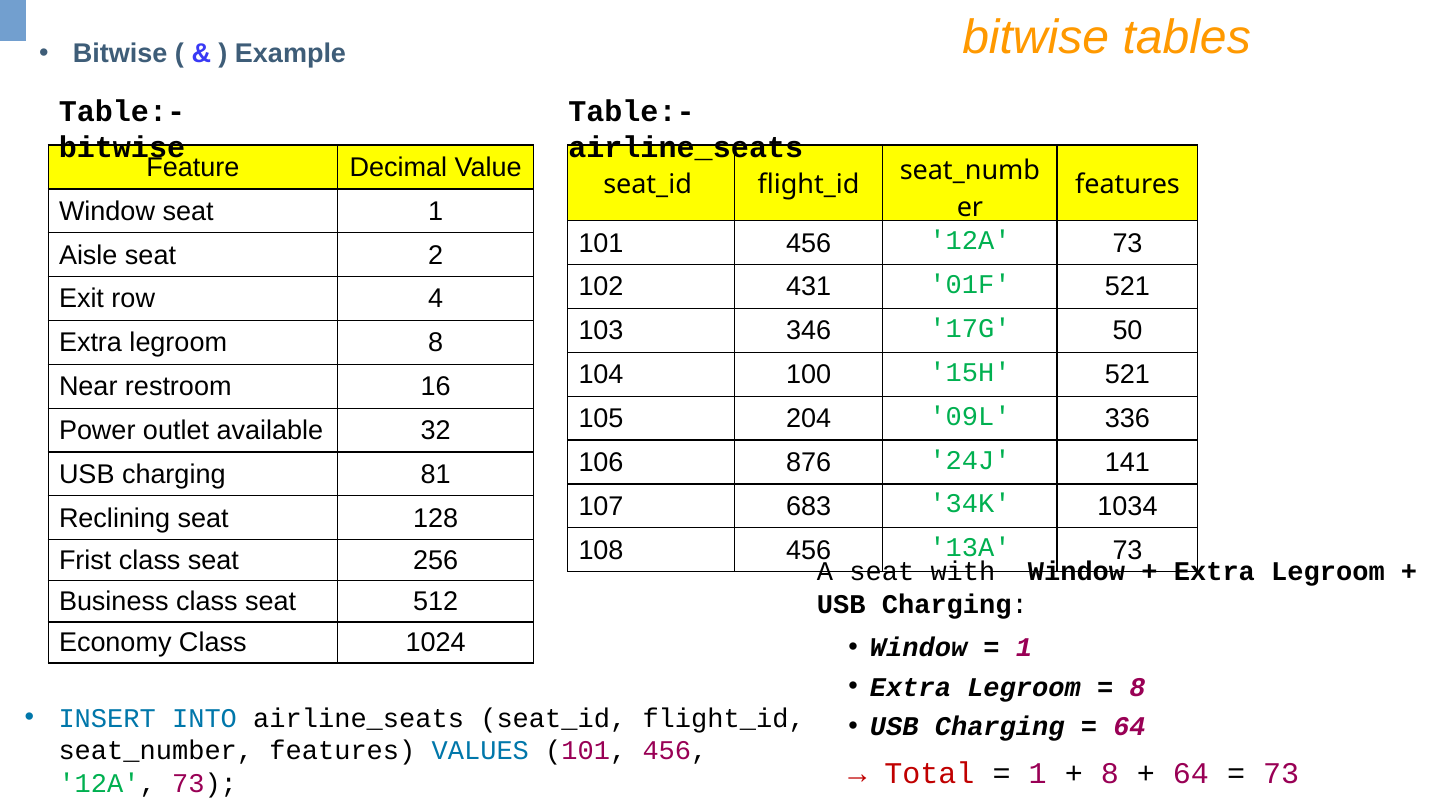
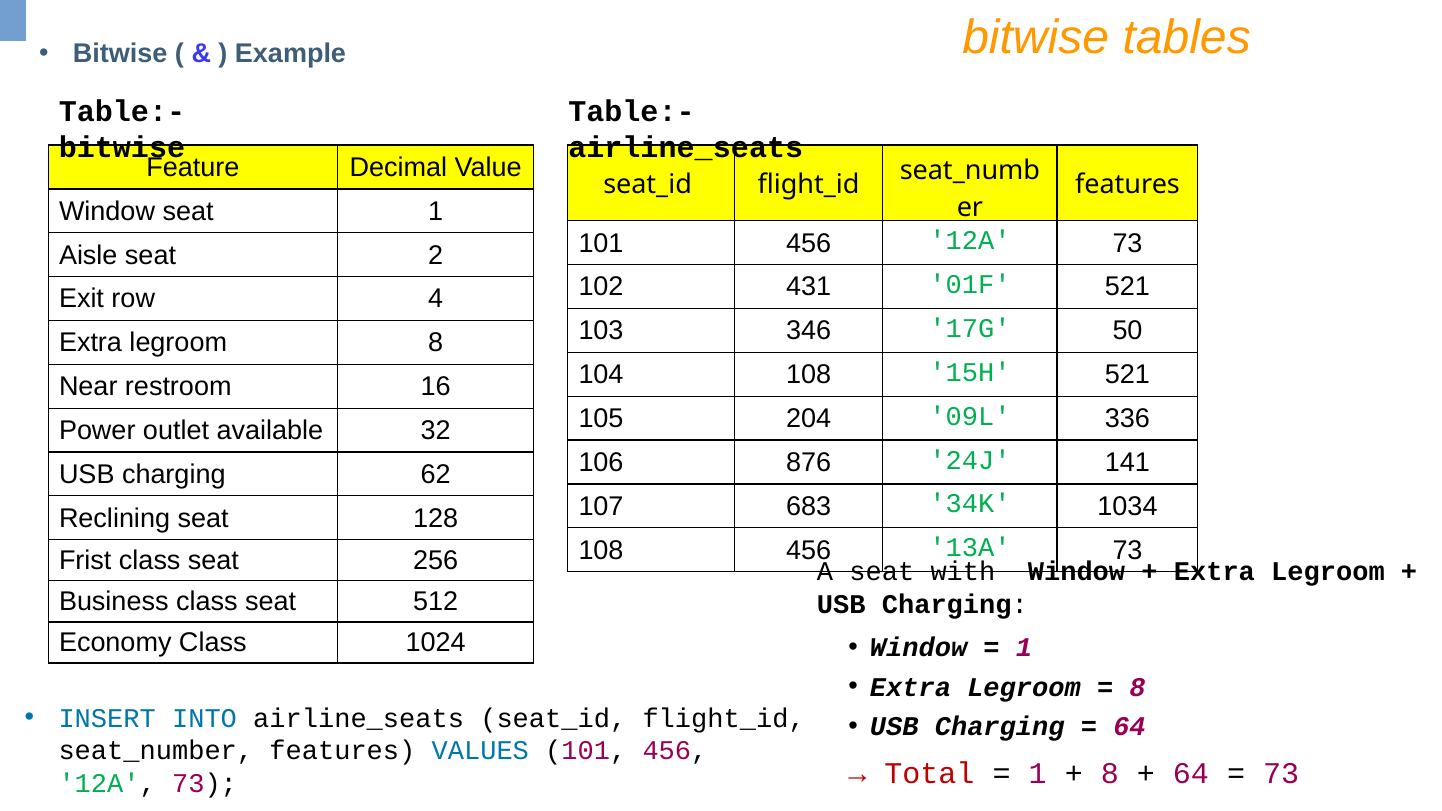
104 100: 100 -> 108
81: 81 -> 62
